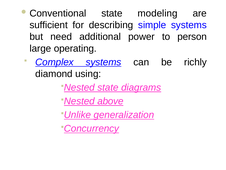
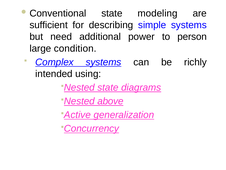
operating: operating -> condition
diamond: diamond -> intended
Unlike: Unlike -> Active
